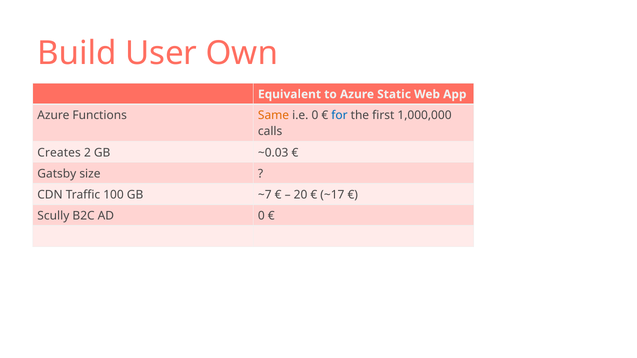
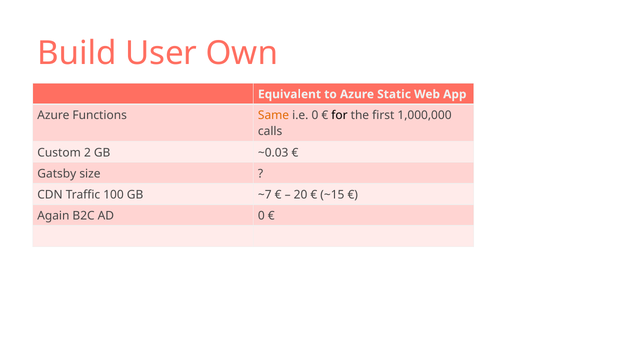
for colour: blue -> black
Creates: Creates -> Custom
~17: ~17 -> ~15
Scully: Scully -> Again
